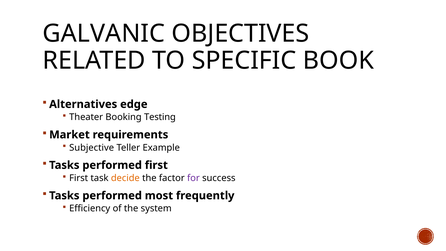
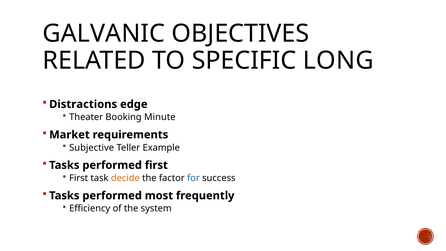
BOOK: BOOK -> LONG
Alternatives: Alternatives -> Distractions
Testing: Testing -> Minute
for colour: purple -> blue
